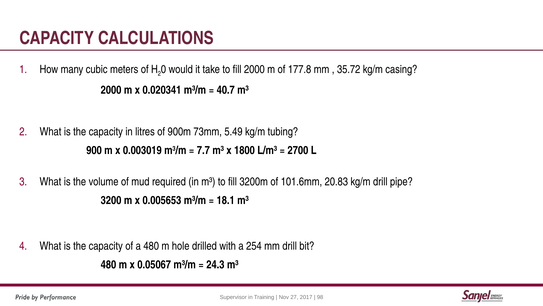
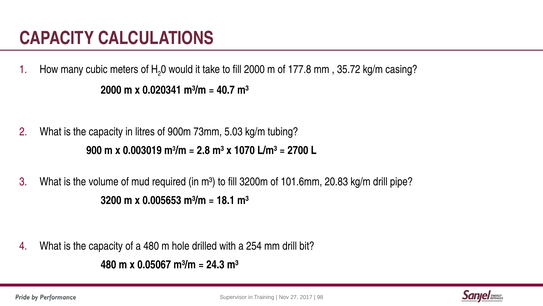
5.49: 5.49 -> 5.03
7.7: 7.7 -> 2.8
1800: 1800 -> 1070
